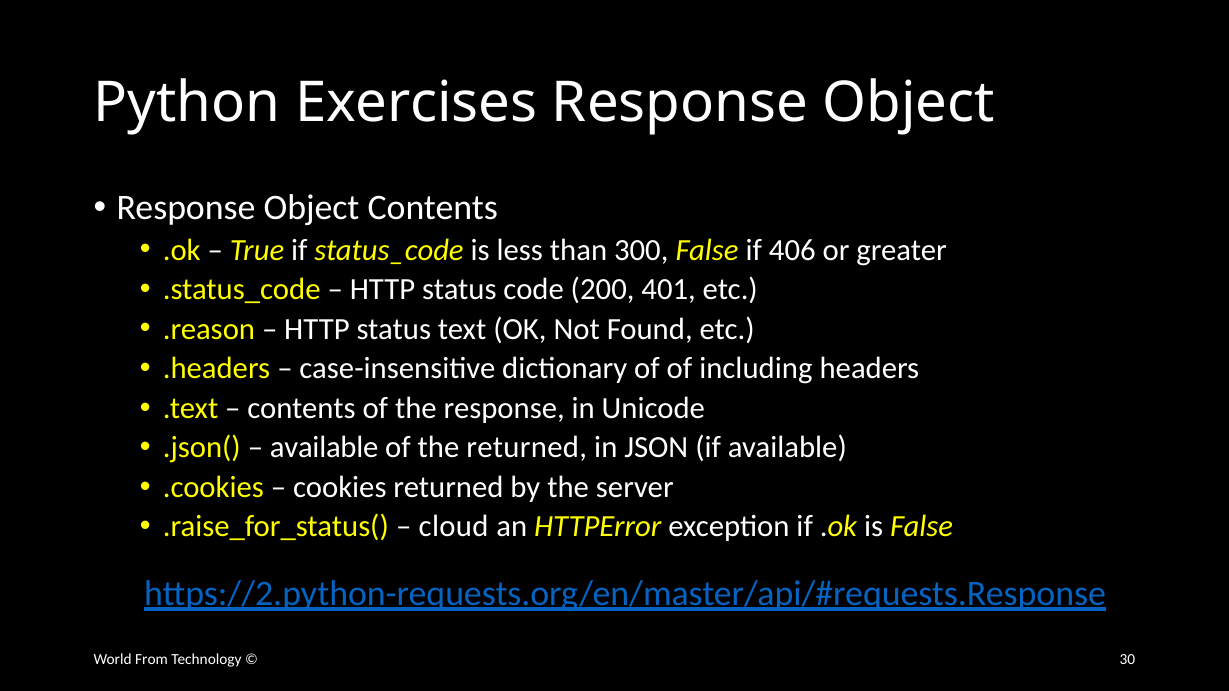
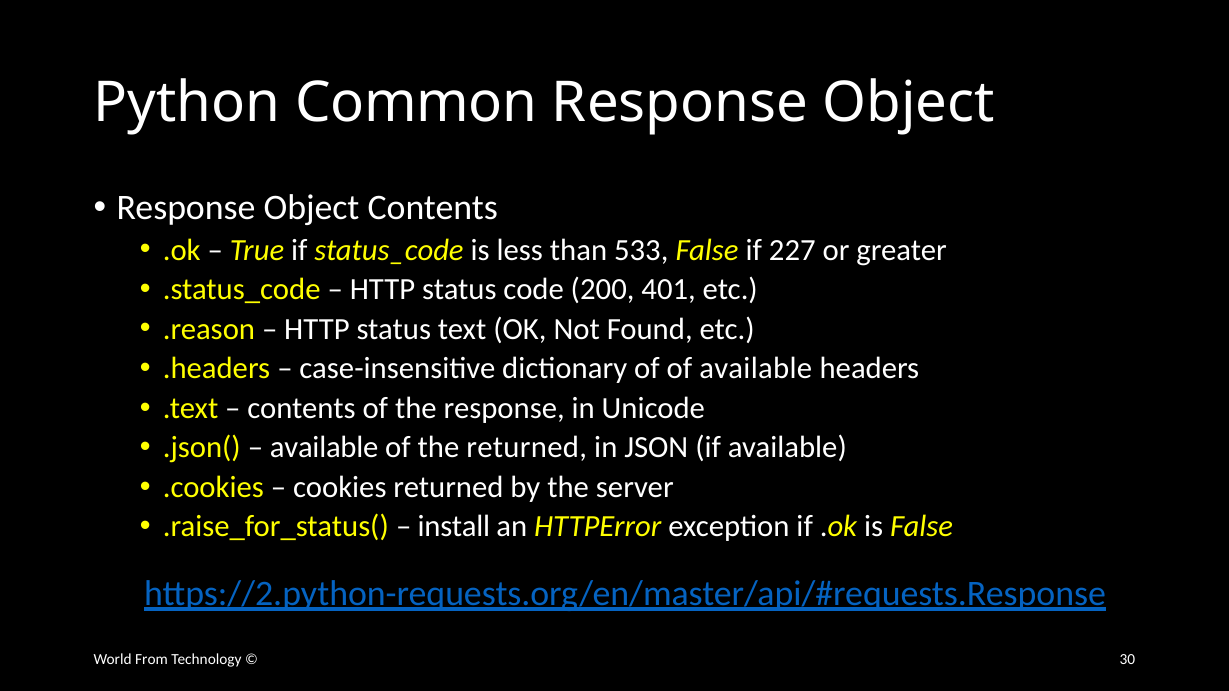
Exercises: Exercises -> Common
300: 300 -> 533
406: 406 -> 227
of including: including -> available
cloud: cloud -> install
